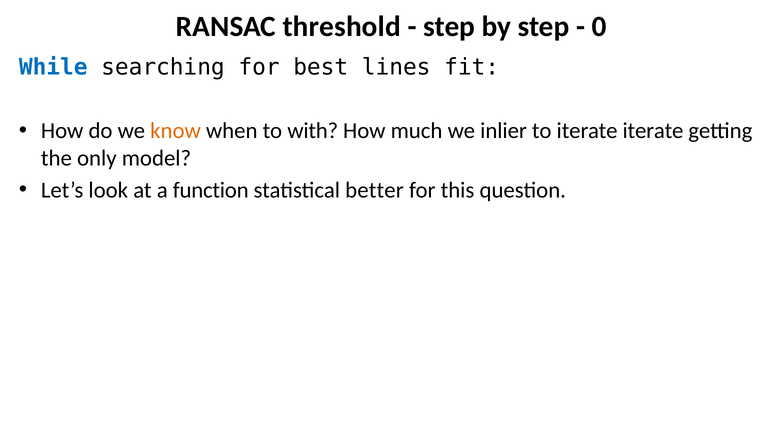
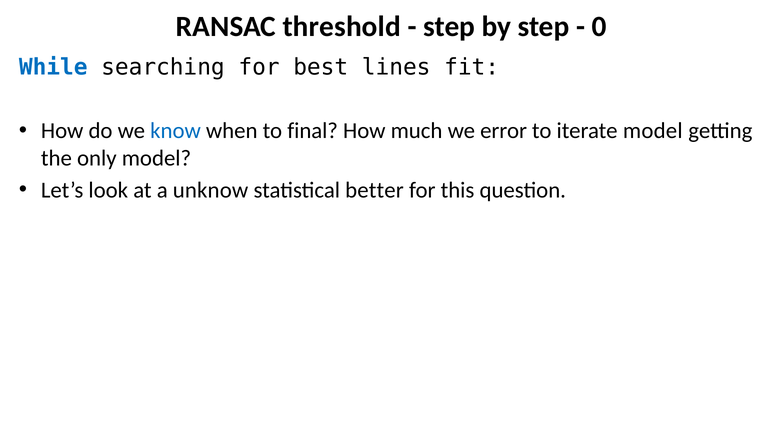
know colour: orange -> blue
with: with -> final
inlier: inlier -> error
iterate iterate: iterate -> model
function: function -> unknow
